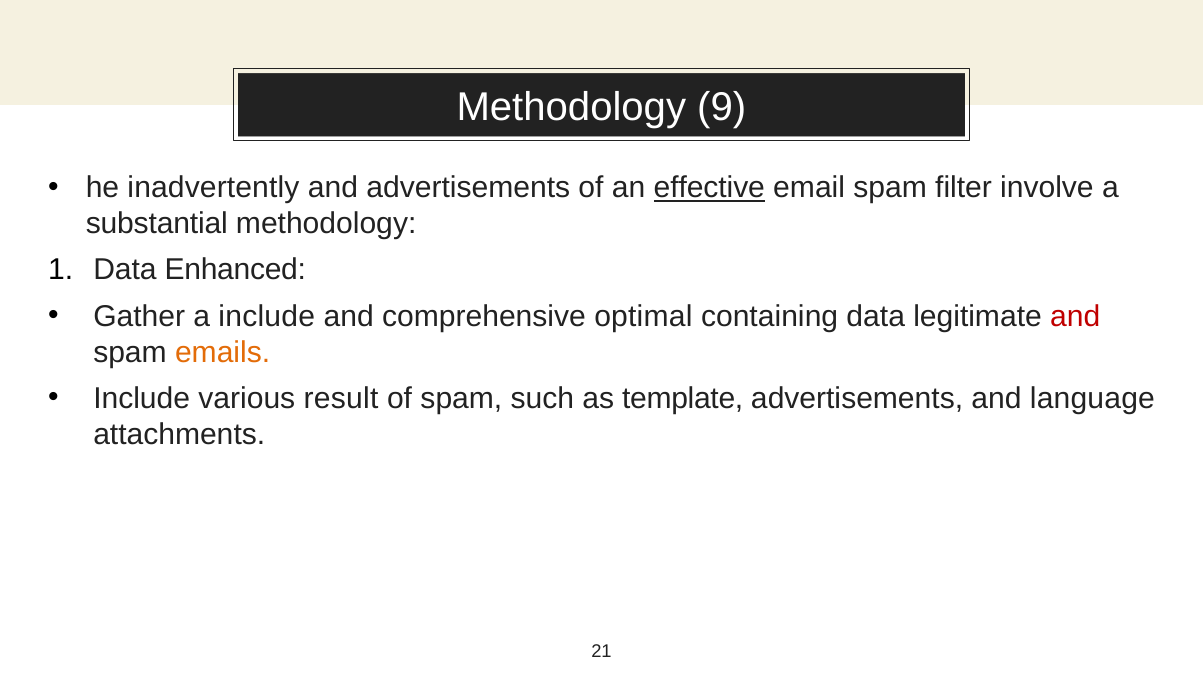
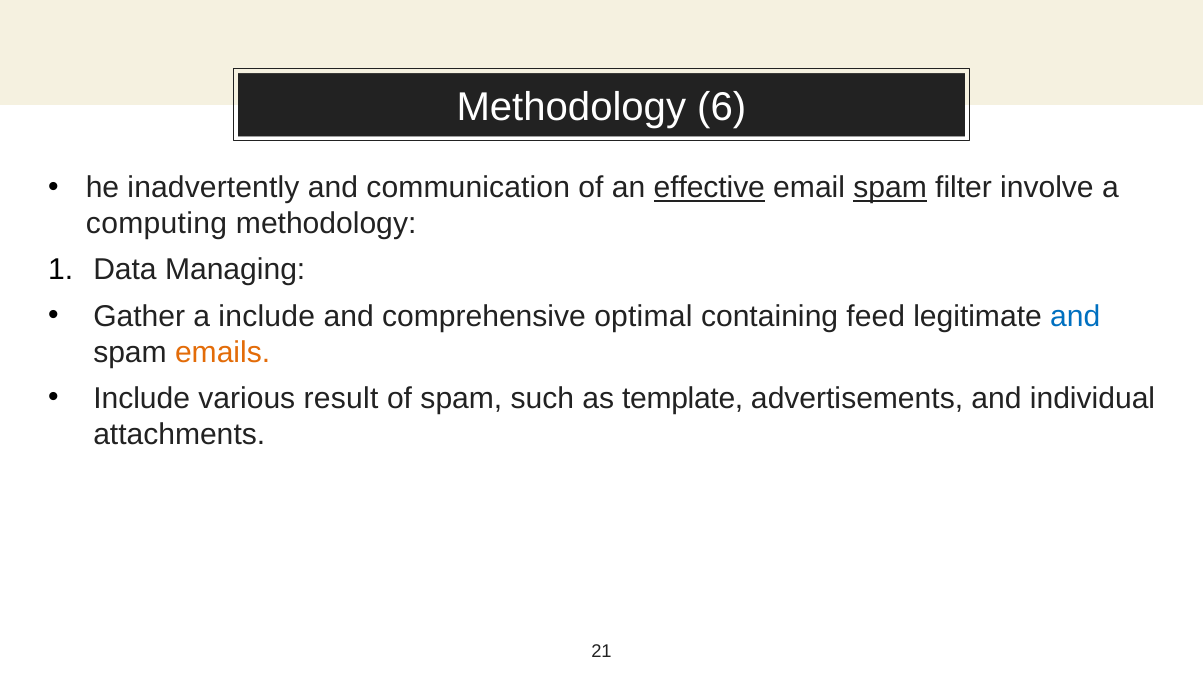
9: 9 -> 6
and advertisements: advertisements -> communication
spam at (890, 188) underline: none -> present
substantial: substantial -> computing
Enhanced: Enhanced -> Managing
containing data: data -> feed
and at (1075, 316) colour: red -> blue
language: language -> individual
